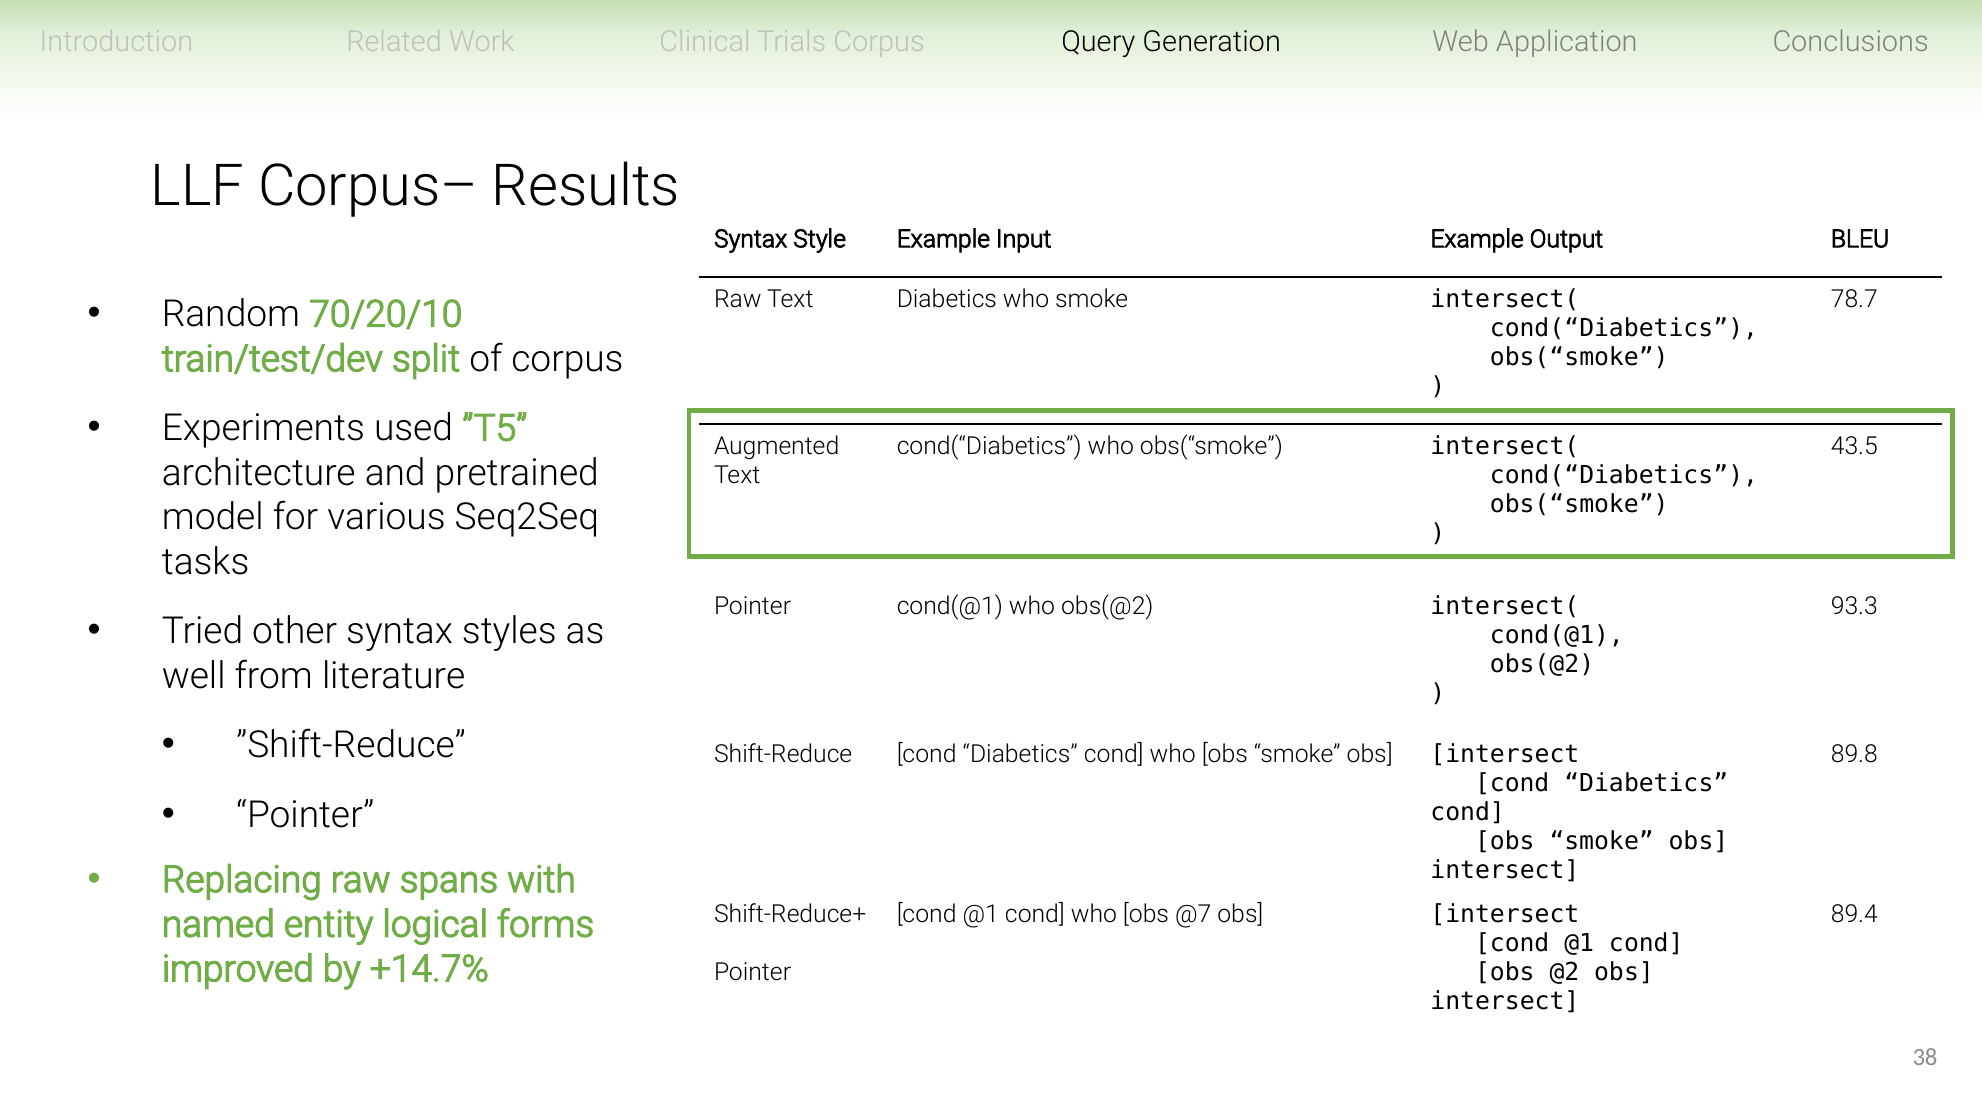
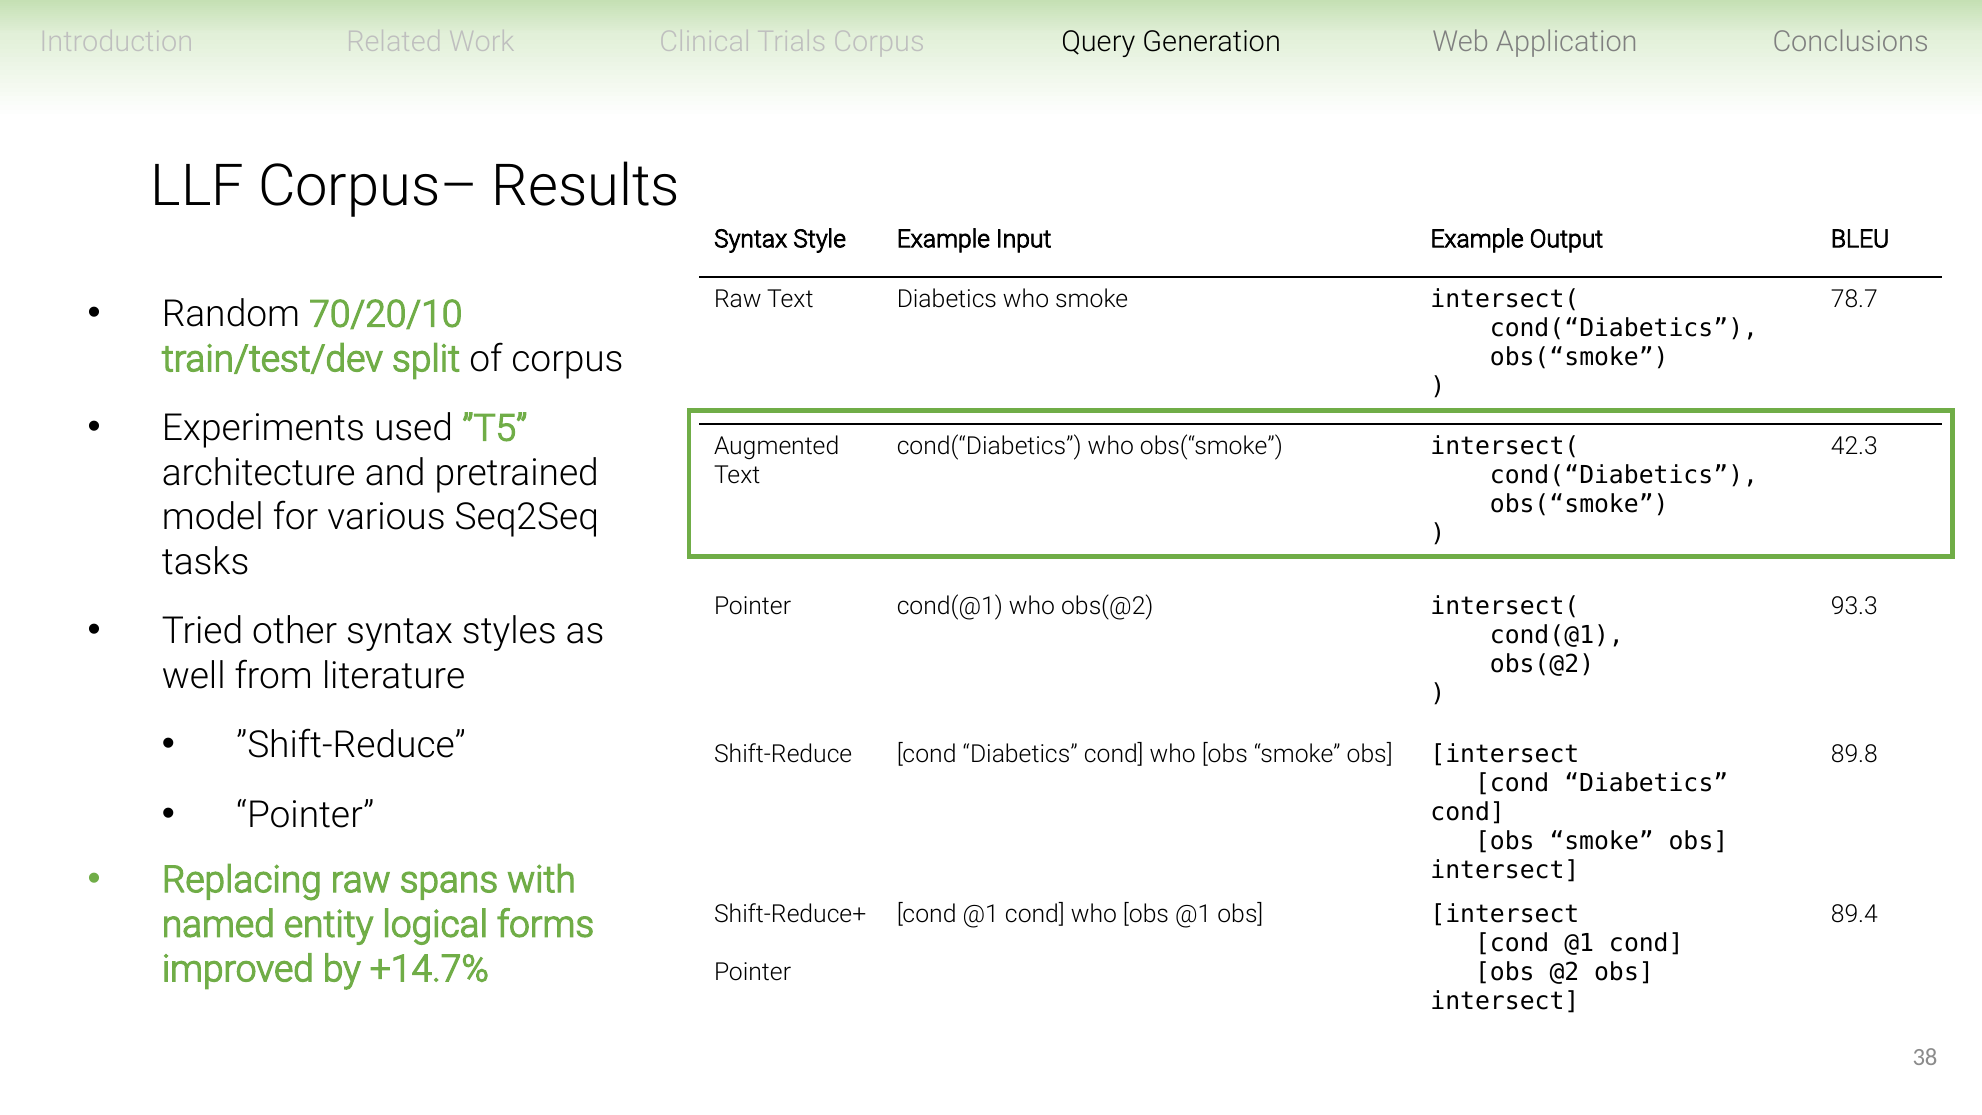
43.5: 43.5 -> 42.3
obs @7: @7 -> @1
